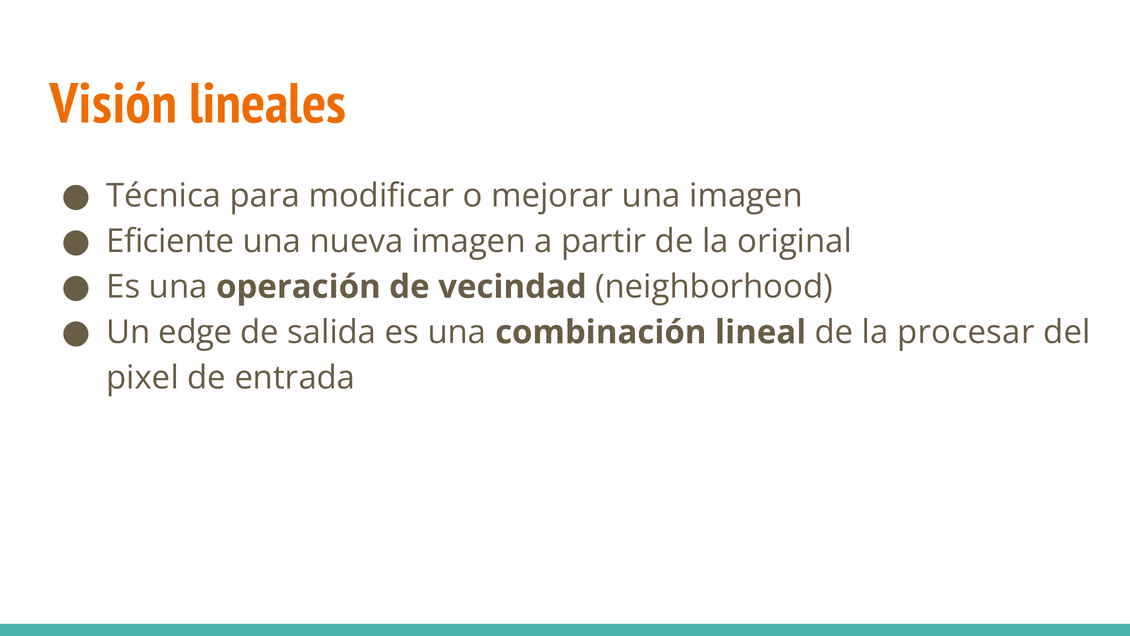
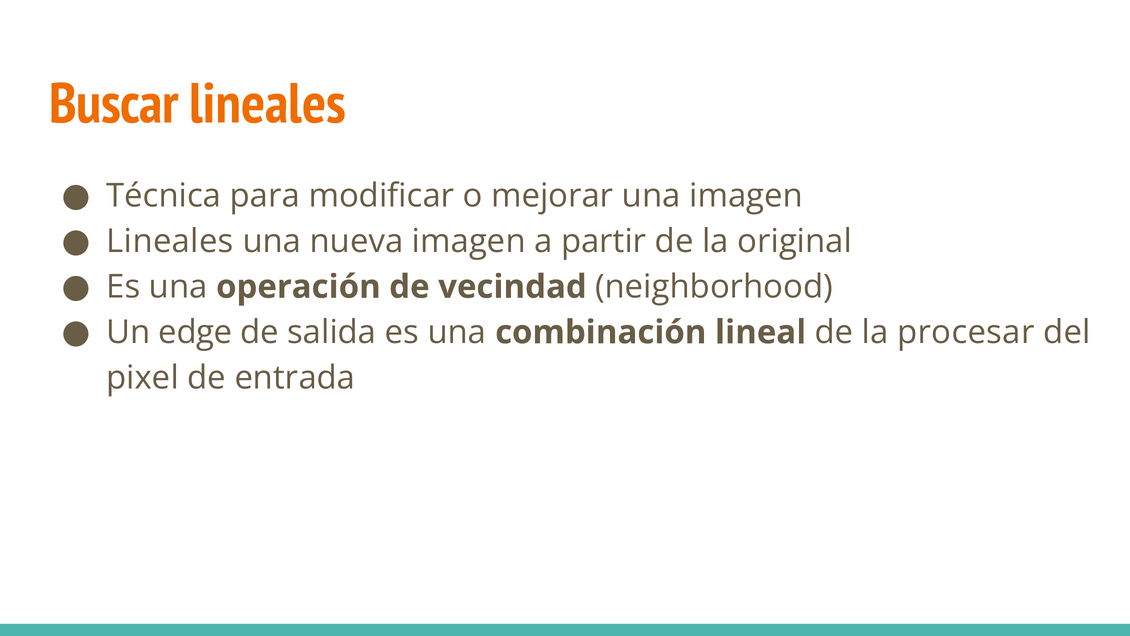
Visión: Visión -> Buscar
Eficiente at (170, 241): Eficiente -> Lineales
